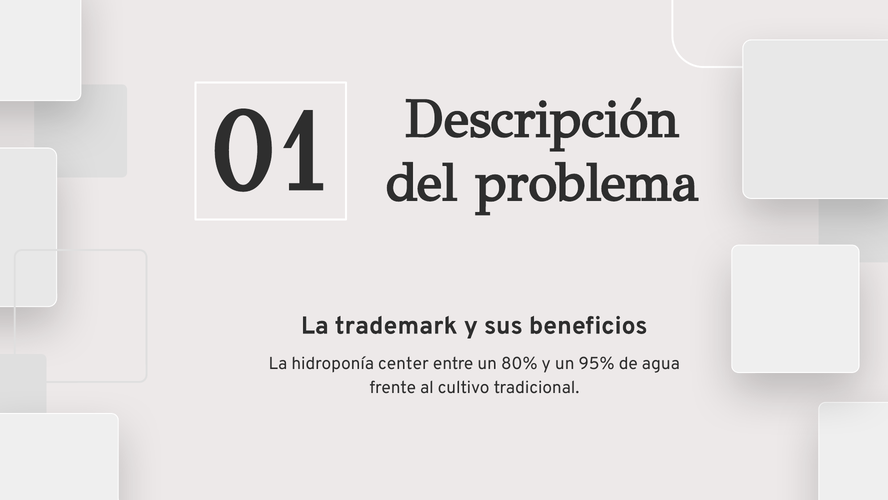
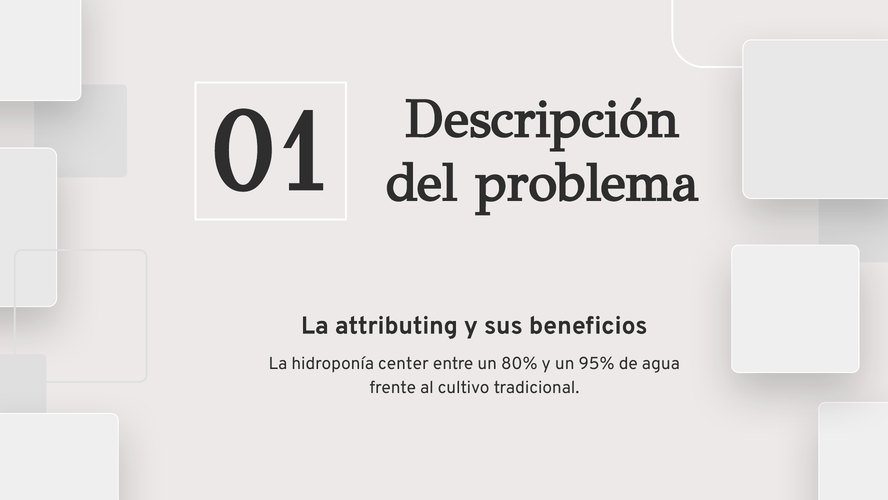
trademark: trademark -> attributing
